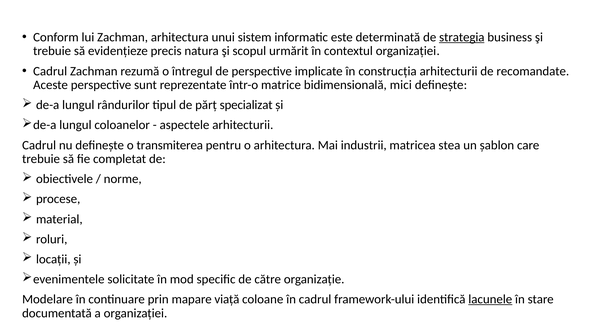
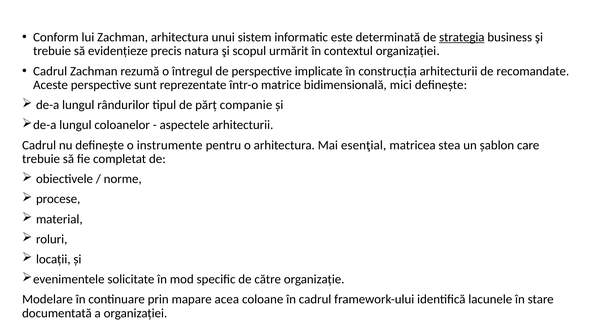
specializat: specializat -> companie
transmiterea: transmiterea -> instrumente
industrii: industrii -> esenţial
viață: viață -> acea
lacunele underline: present -> none
